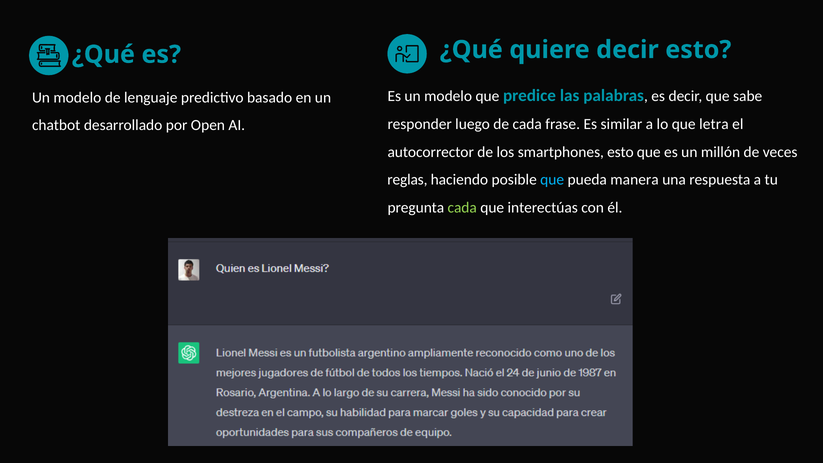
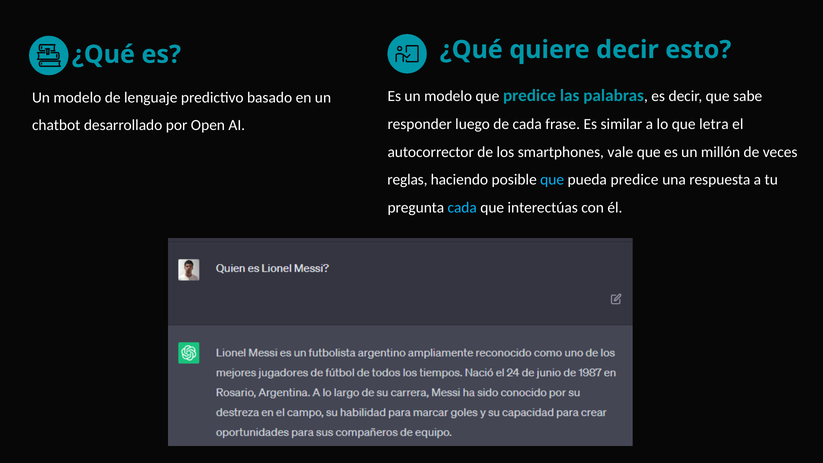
smartphones esto: esto -> vale
pueda manera: manera -> predice
cada at (462, 207) colour: light green -> light blue
